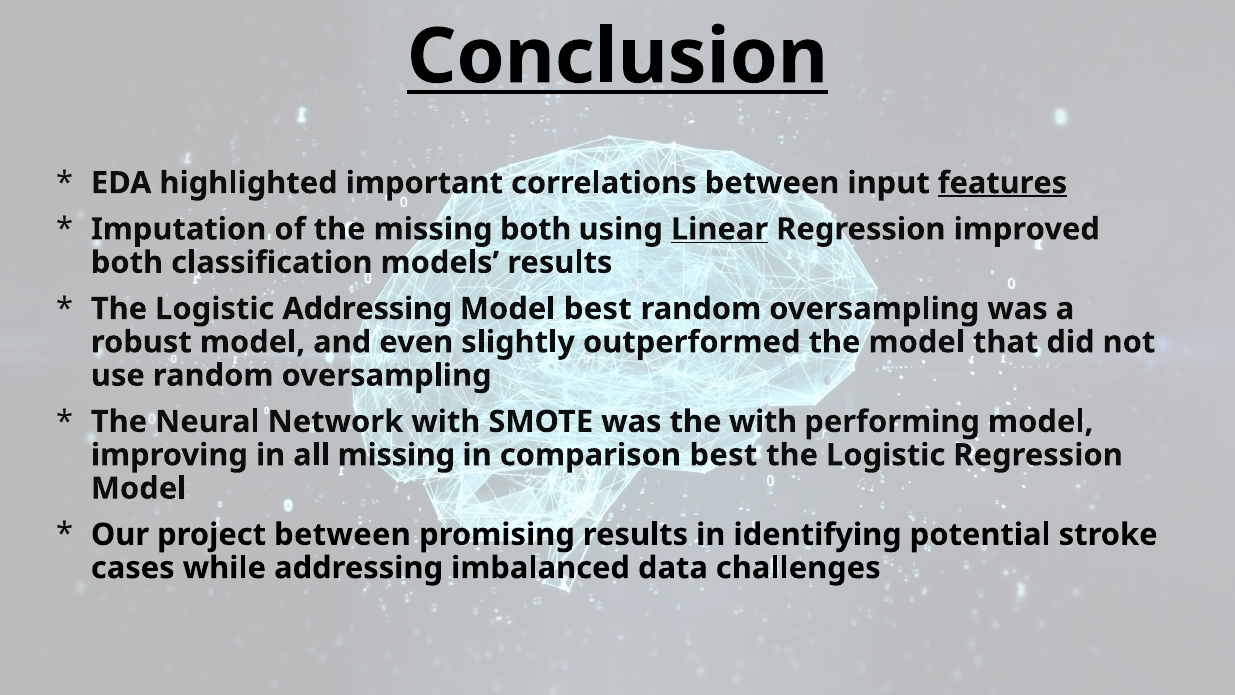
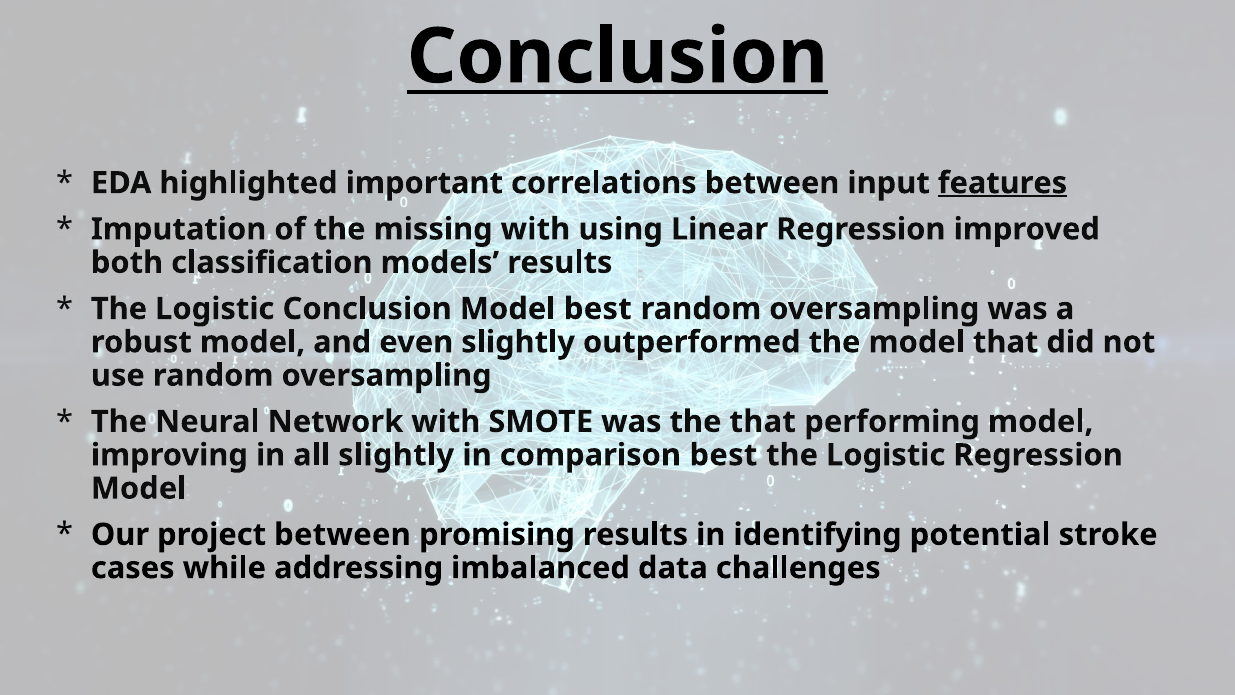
missing both: both -> with
Linear underline: present -> none
Logistic Addressing: Addressing -> Conclusion
the with: with -> that
all missing: missing -> slightly
